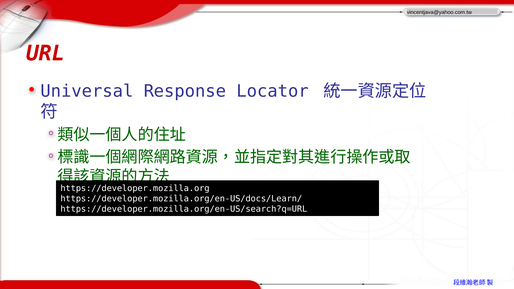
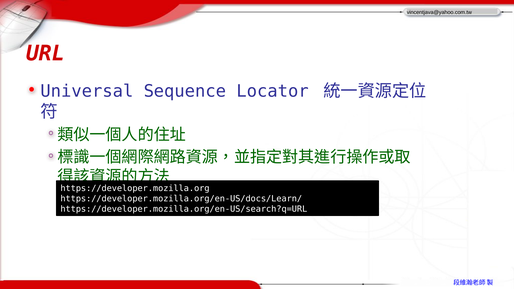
Response: Response -> Sequence
